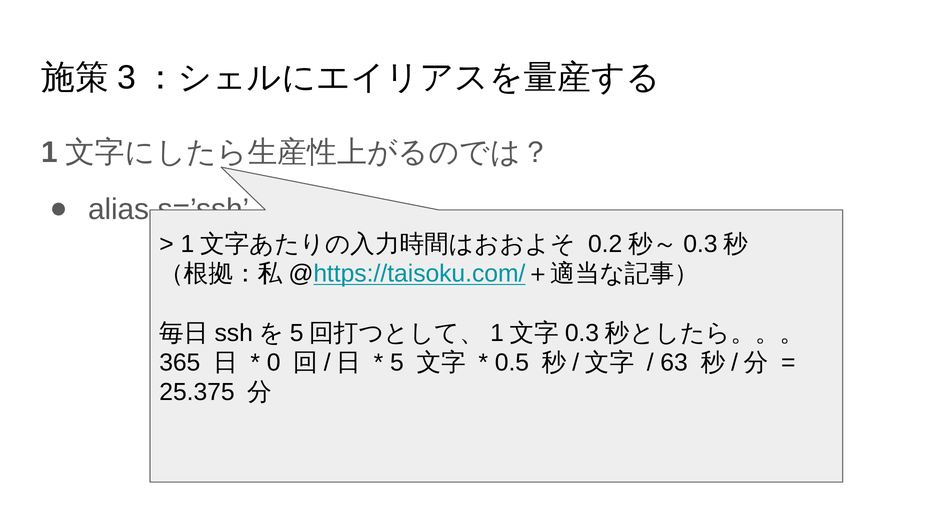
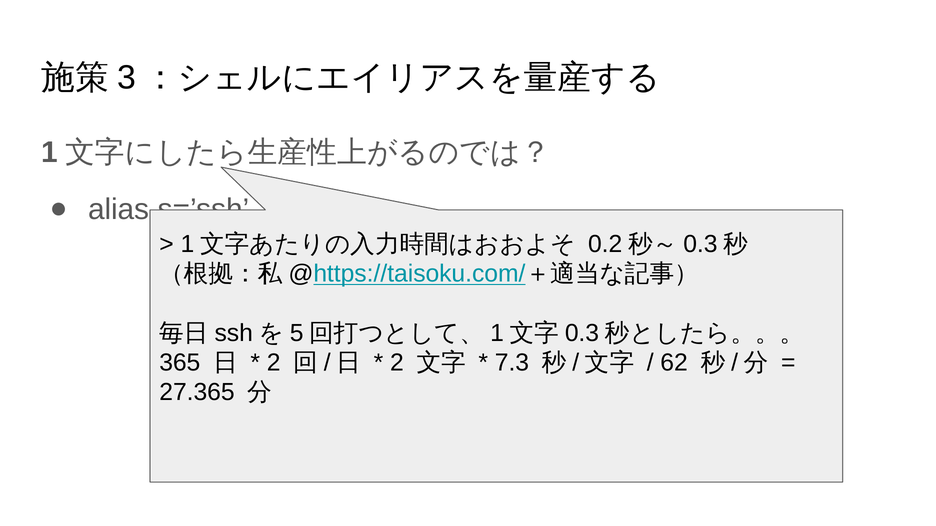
0 at (274, 363): 0 -> 2
5 at (397, 363): 5 -> 2
0.5: 0.5 -> 7.3
63: 63 -> 62
25.375: 25.375 -> 27.365
